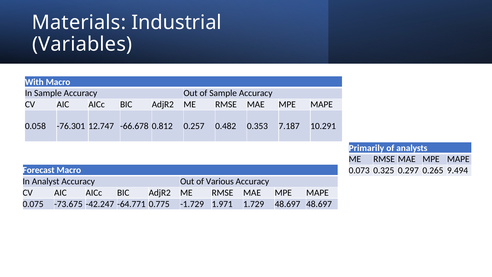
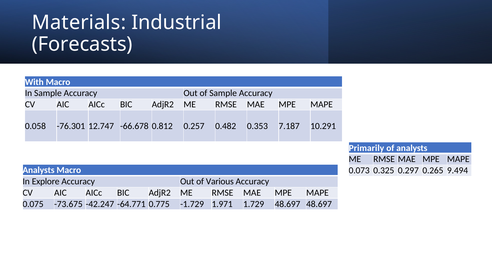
Variables: Variables -> Forecasts
Forecast at (39, 170): Forecast -> Analysts
Analyst: Analyst -> Explore
